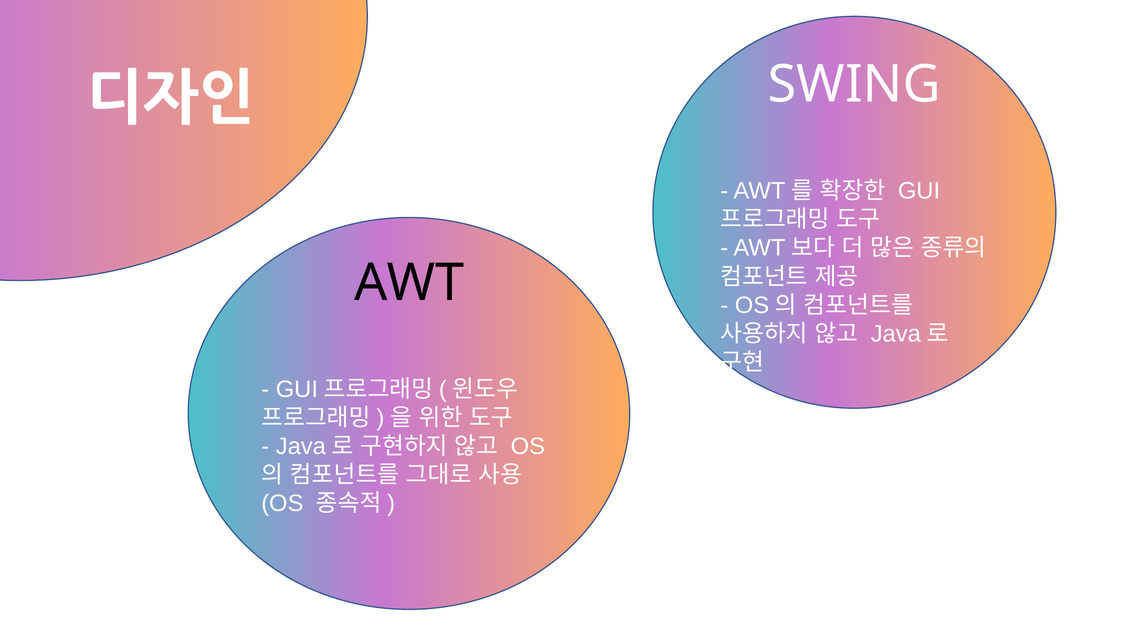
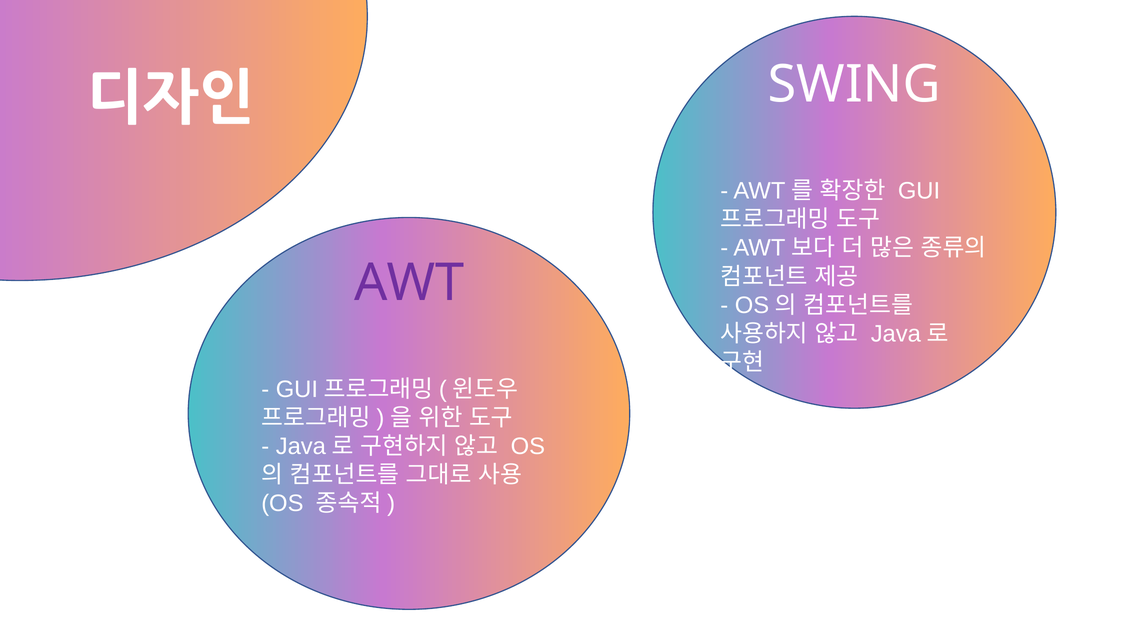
AWT colour: black -> purple
